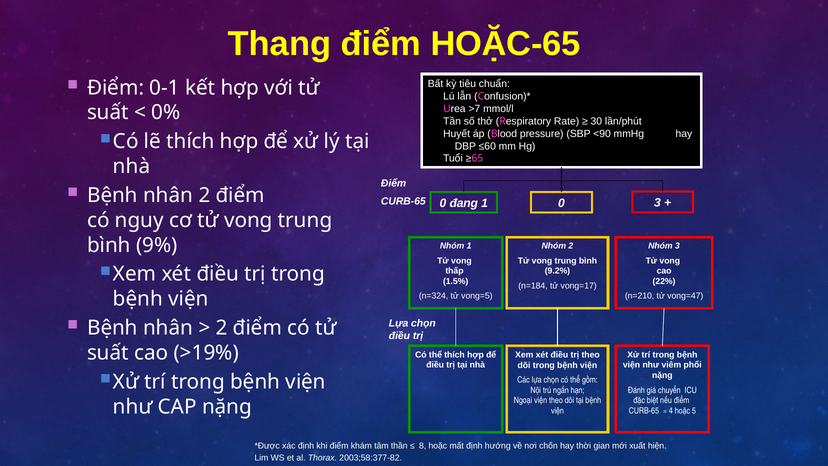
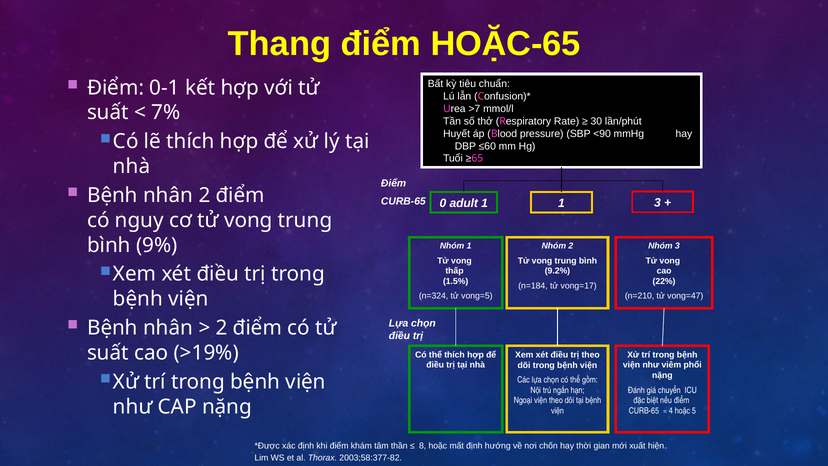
0%: 0% -> 7%
đang: đang -> adult
1 0: 0 -> 1
